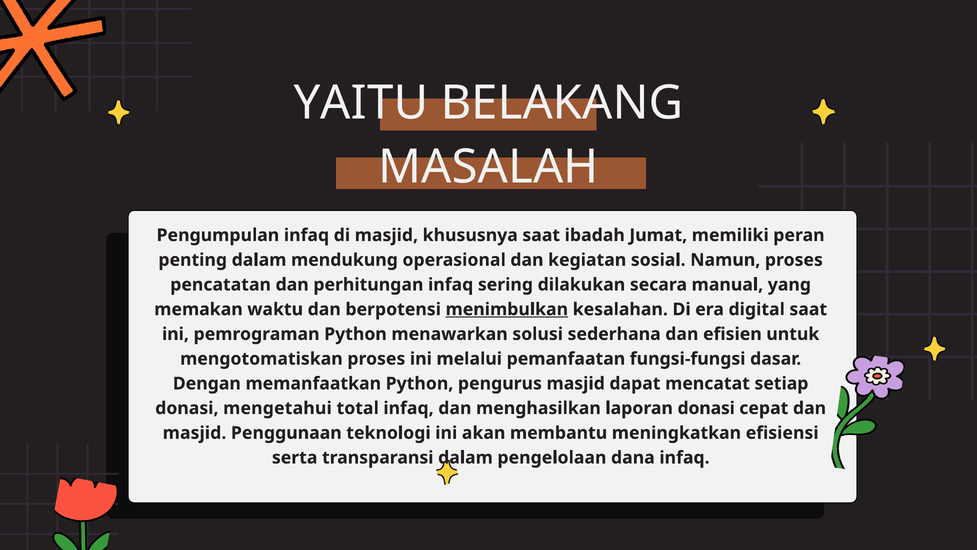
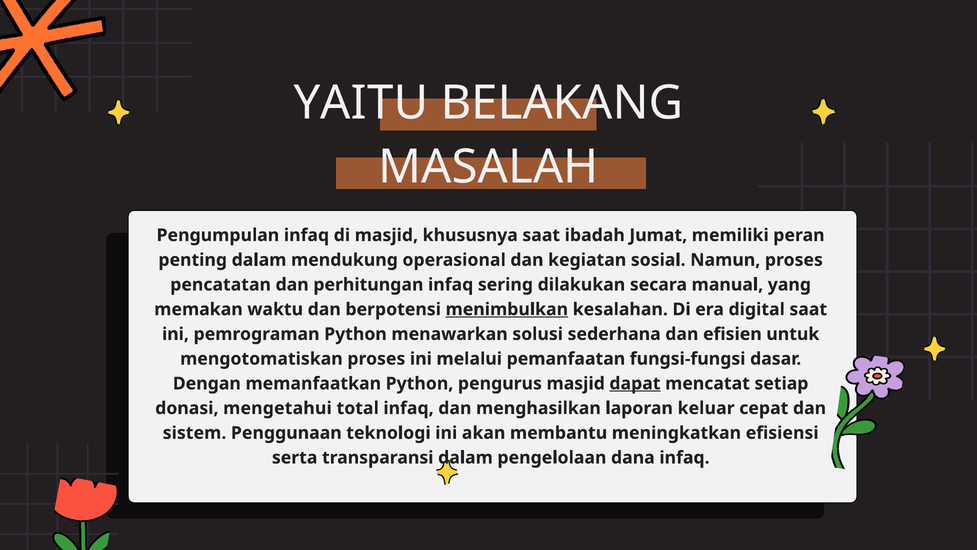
dapat underline: none -> present
laporan donasi: donasi -> keluar
masjid at (195, 433): masjid -> sistem
